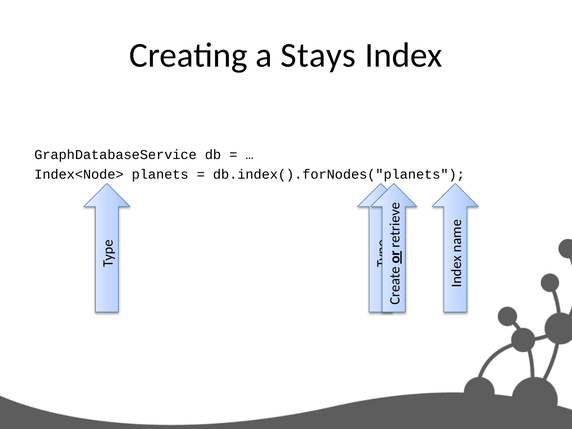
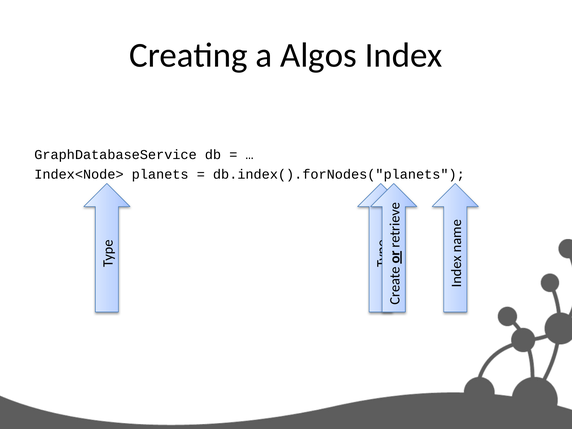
Stays: Stays -> Algos
